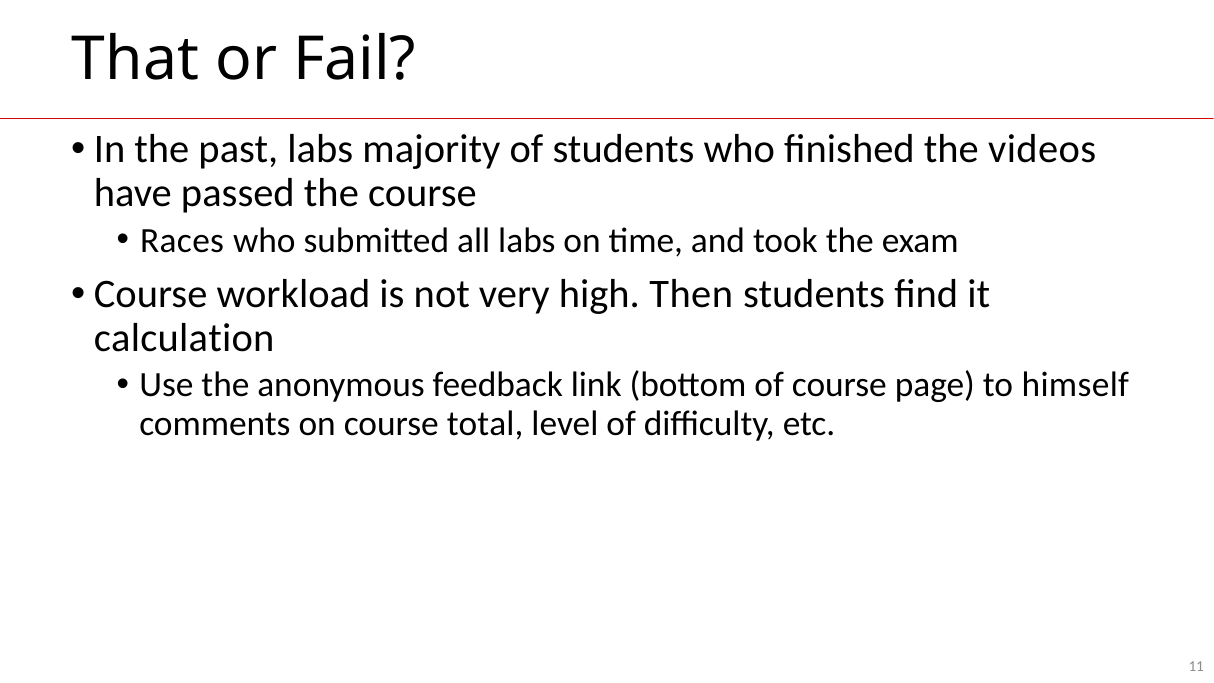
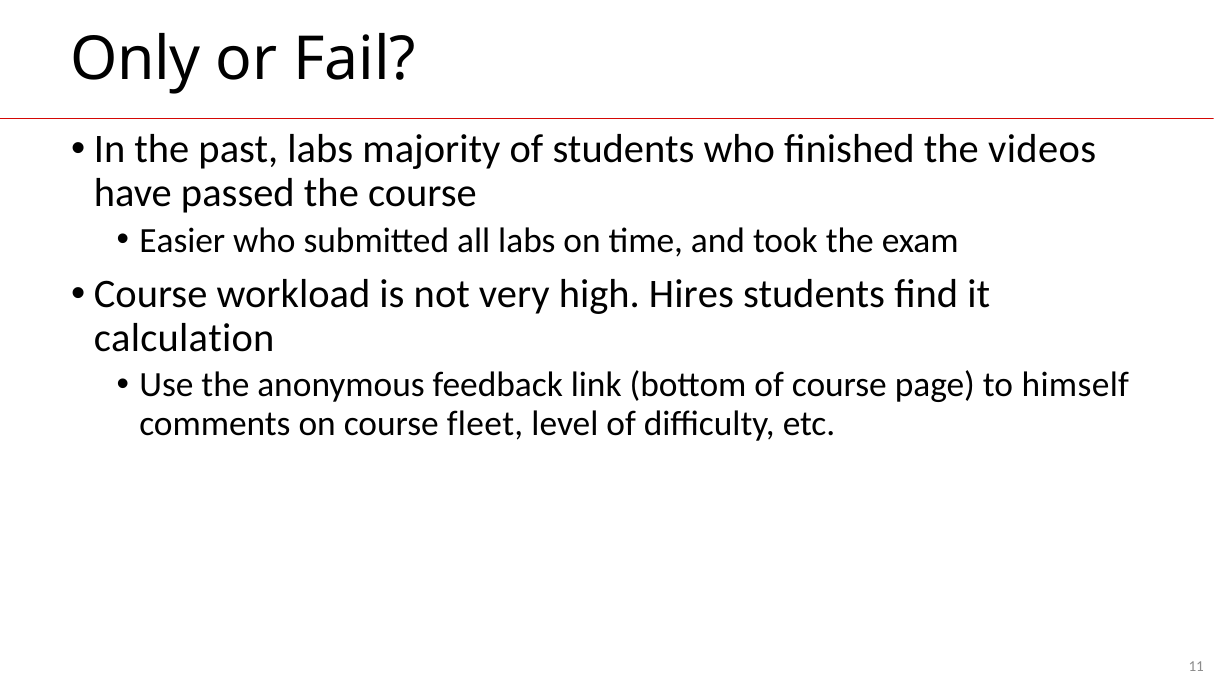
That: That -> Only
Races: Races -> Easier
Then: Then -> Hires
total: total -> fleet
